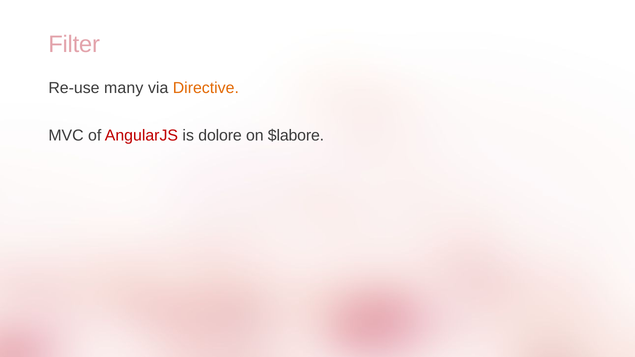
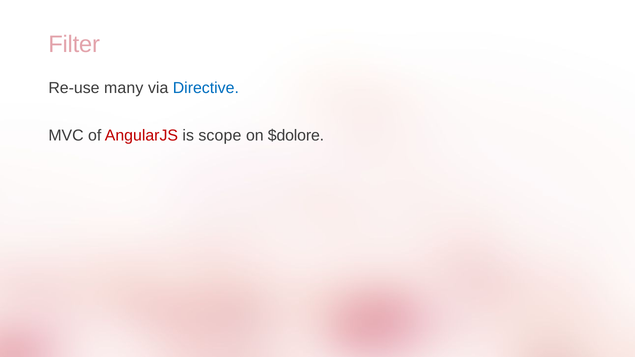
Directive colour: orange -> blue
dolore: dolore -> scope
$labore: $labore -> $dolore
